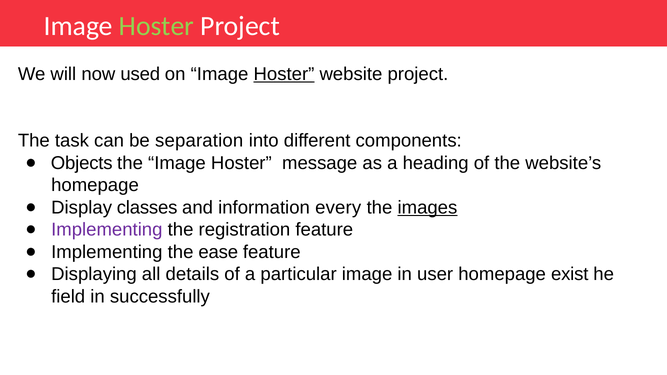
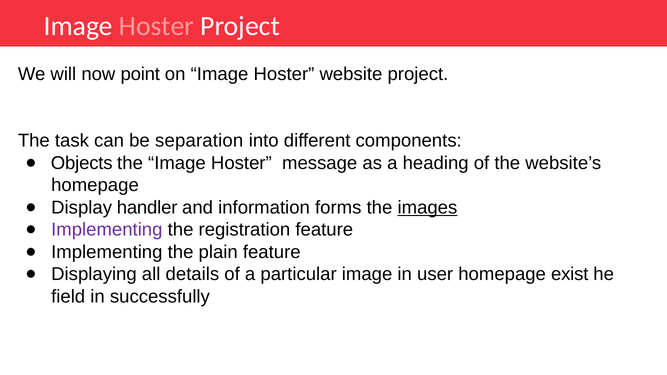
Hoster at (156, 26) colour: light green -> pink
used: used -> point
Hoster at (284, 74) underline: present -> none
classes: classes -> handler
every: every -> forms
ease: ease -> plain
